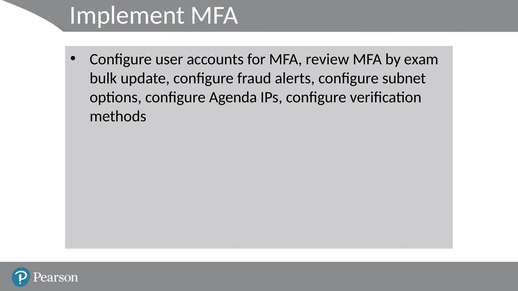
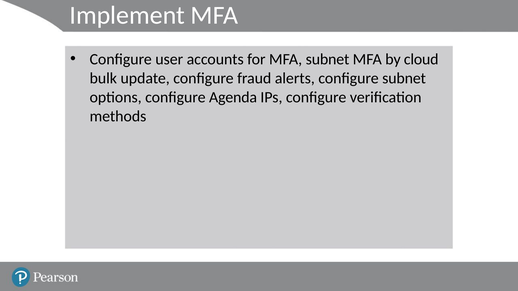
MFA review: review -> subnet
exam: exam -> cloud
